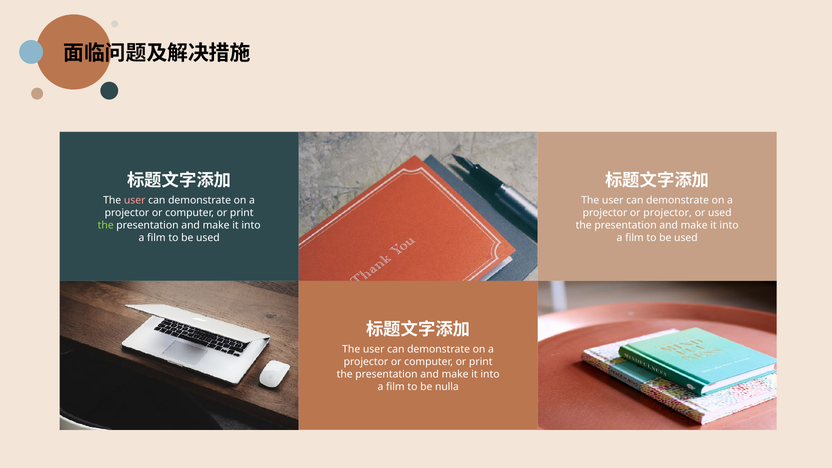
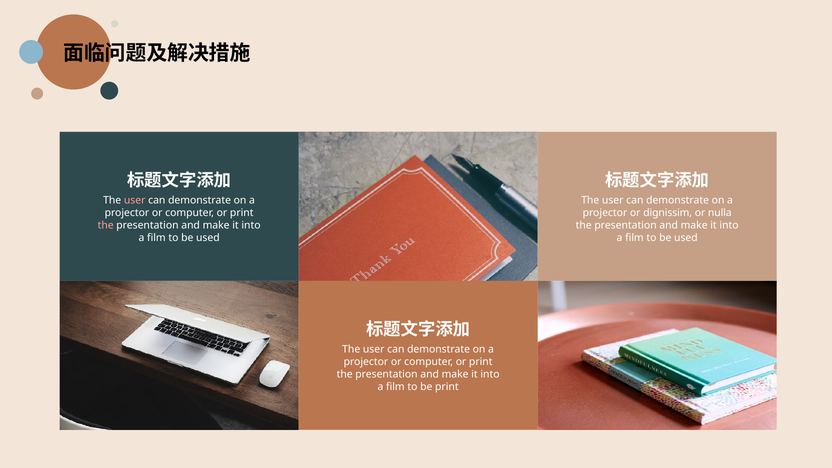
or projector: projector -> dignissim
or used: used -> nulla
the at (106, 225) colour: light green -> pink
be nulla: nulla -> print
